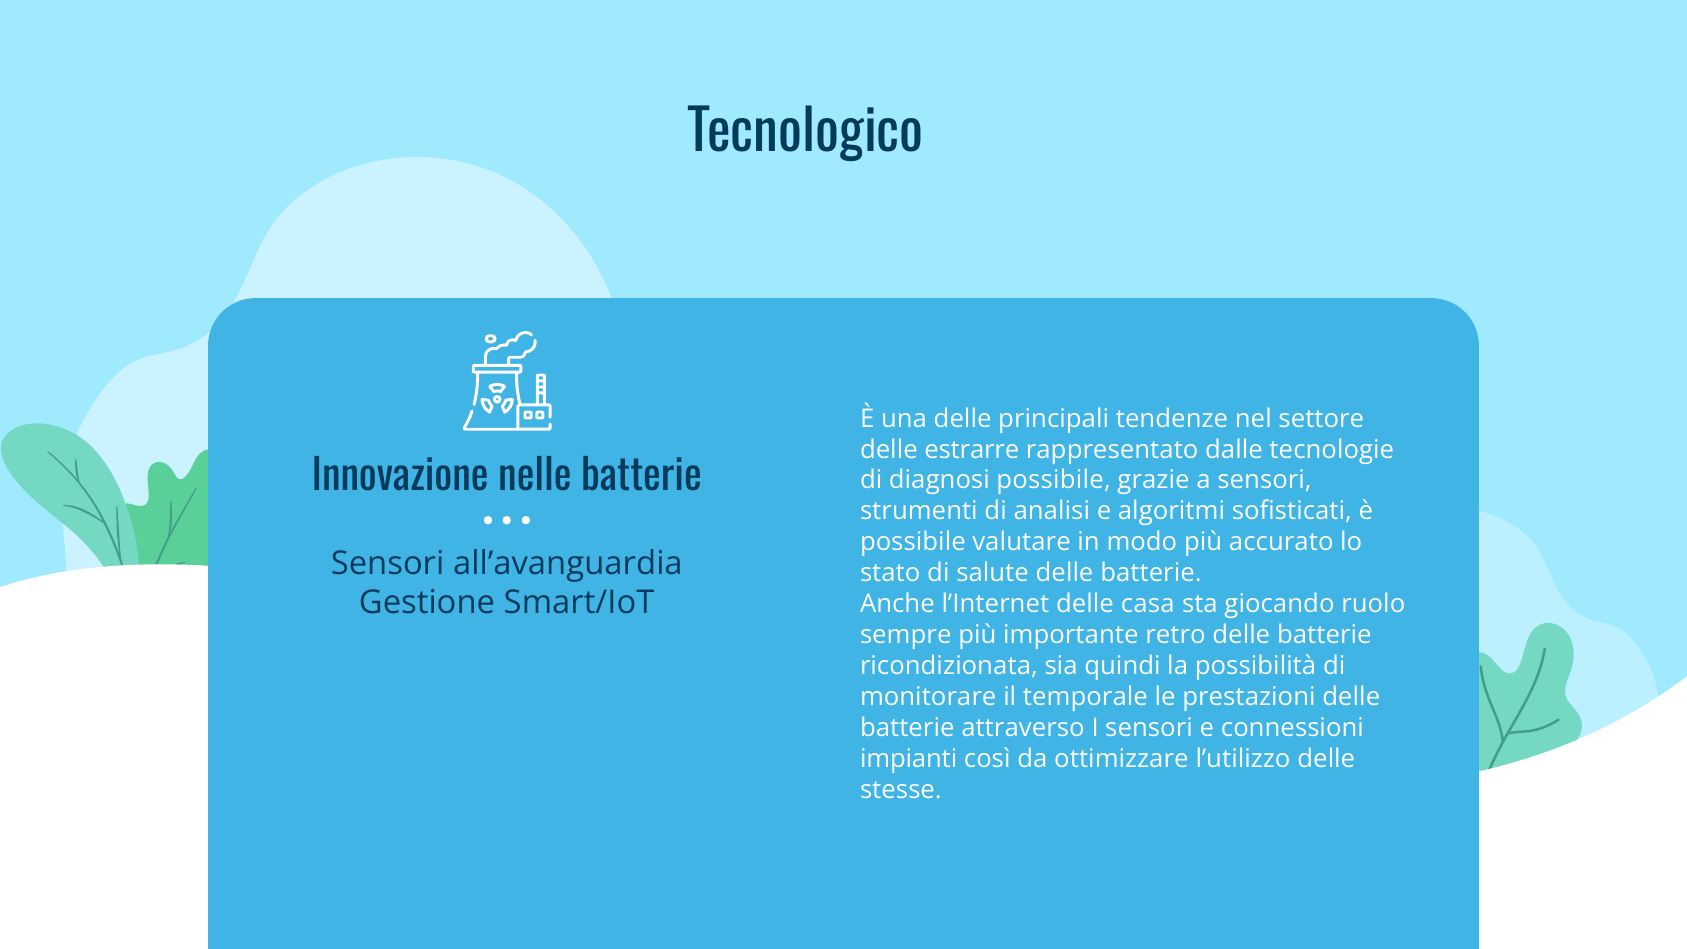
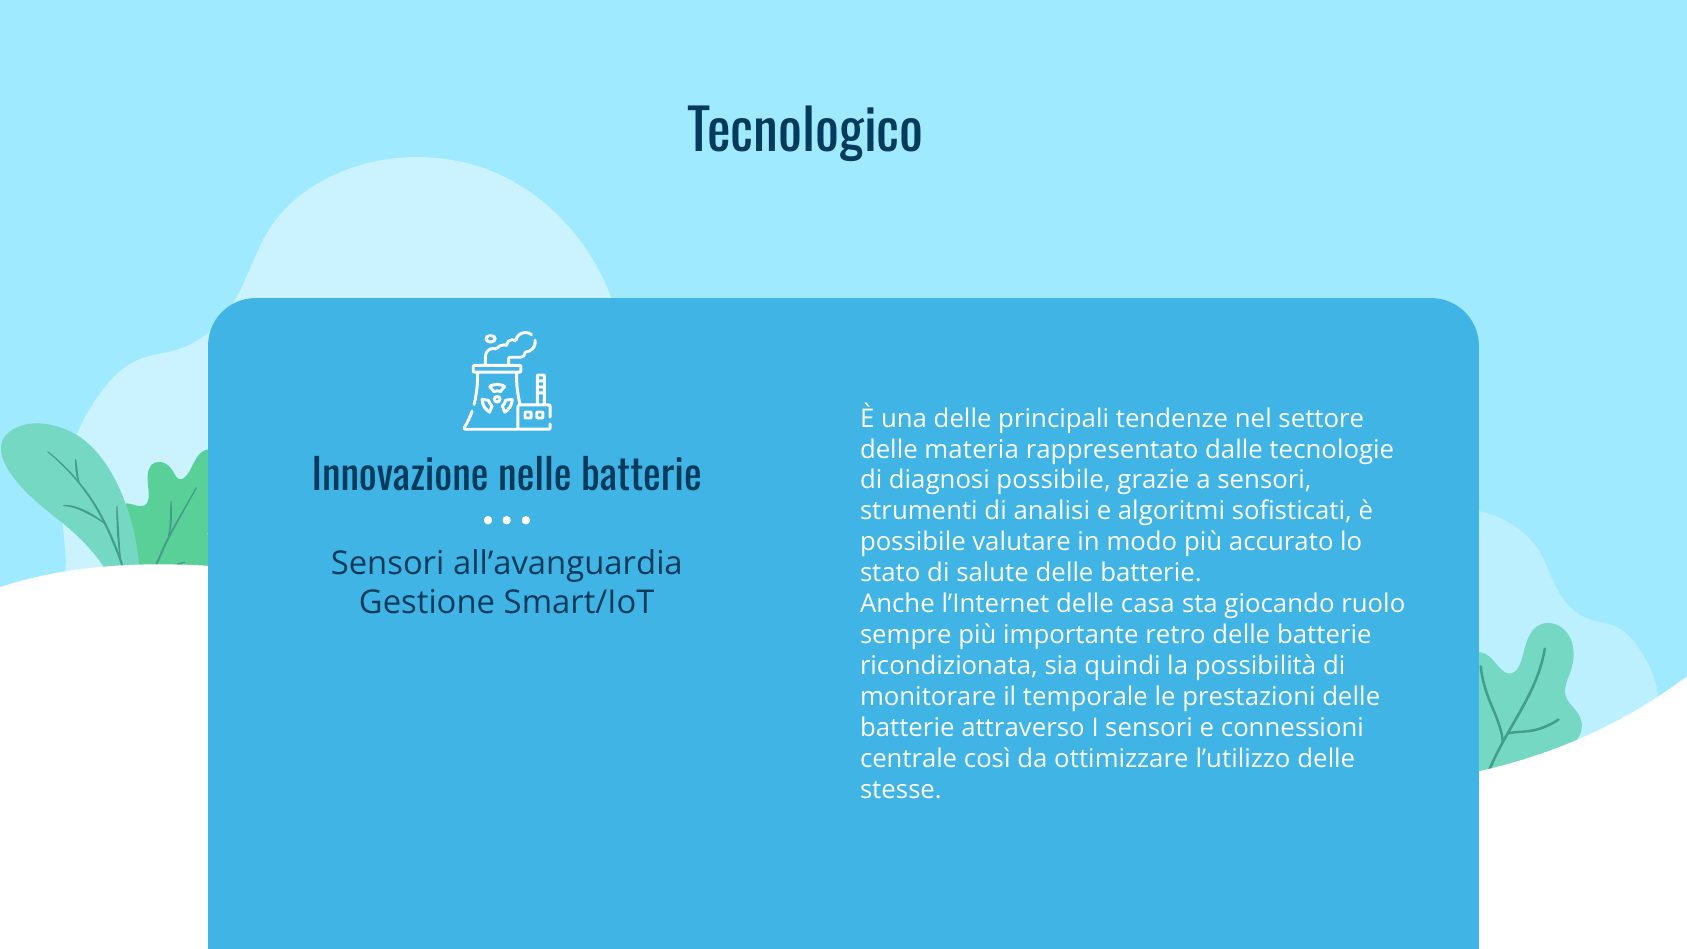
estrarre: estrarre -> materia
impianti: impianti -> centrale
